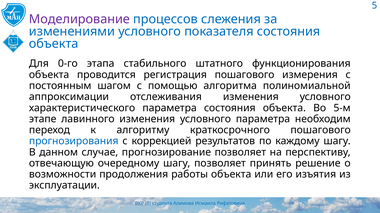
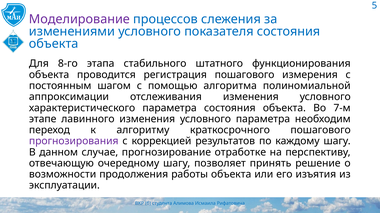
0-го: 0-го -> 8-го
5-м: 5-м -> 7-м
прогнозирования colour: blue -> purple
прогнозирование позволяет: позволяет -> отработке
